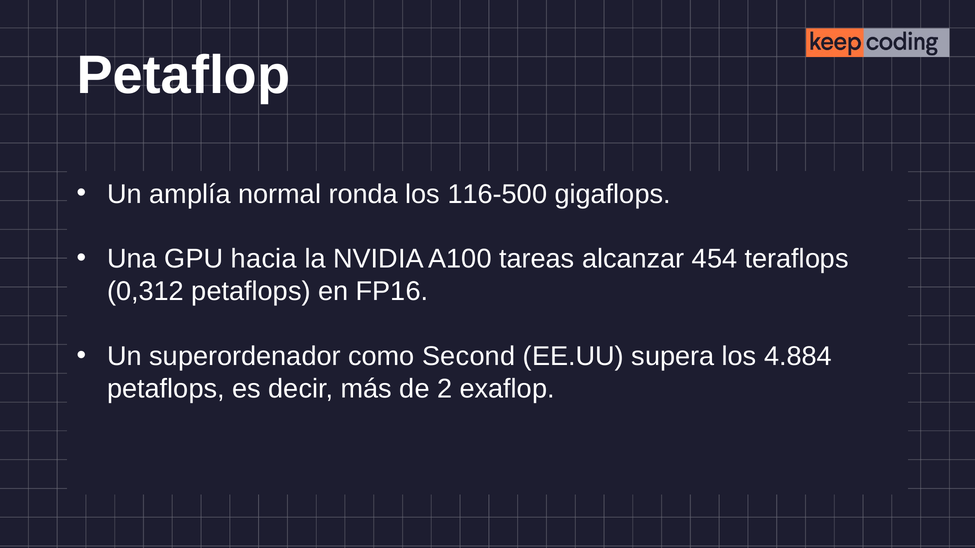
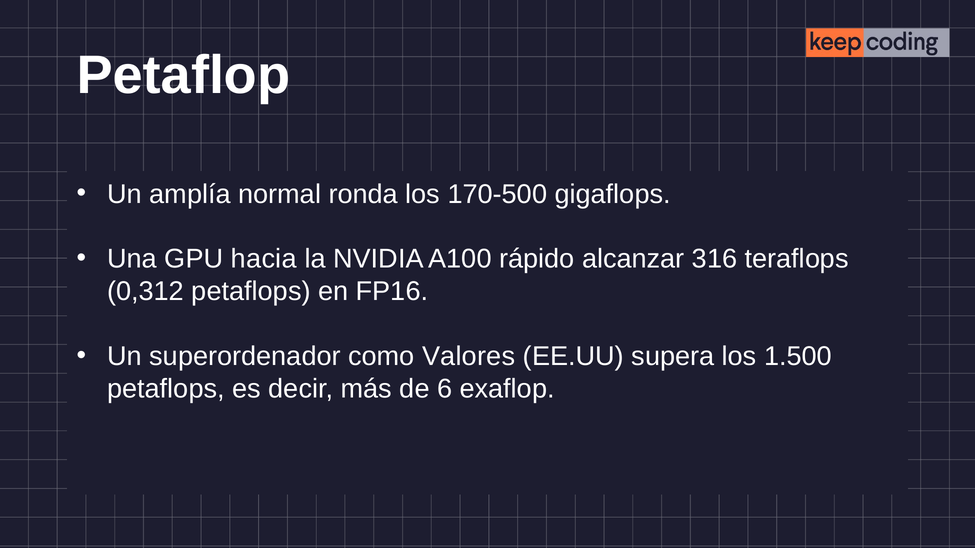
116-500: 116-500 -> 170-500
tareas: tareas -> rápido
454: 454 -> 316
Second: Second -> Valores
4.884: 4.884 -> 1.500
2: 2 -> 6
